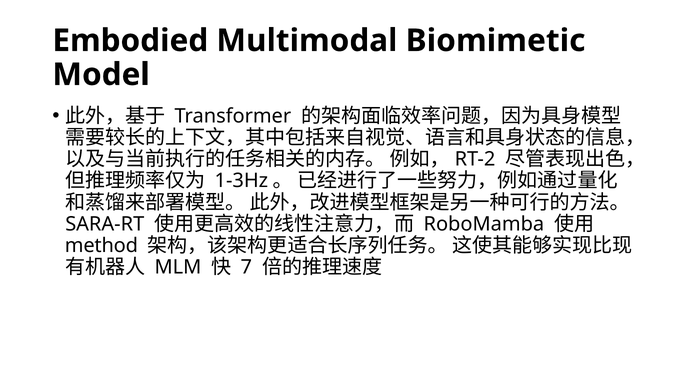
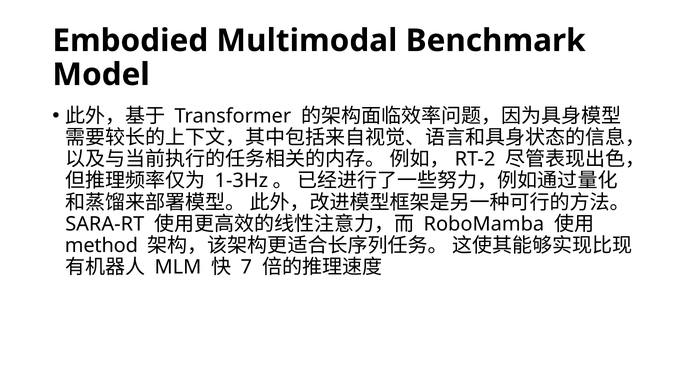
Biomimetic: Biomimetic -> Benchmark
